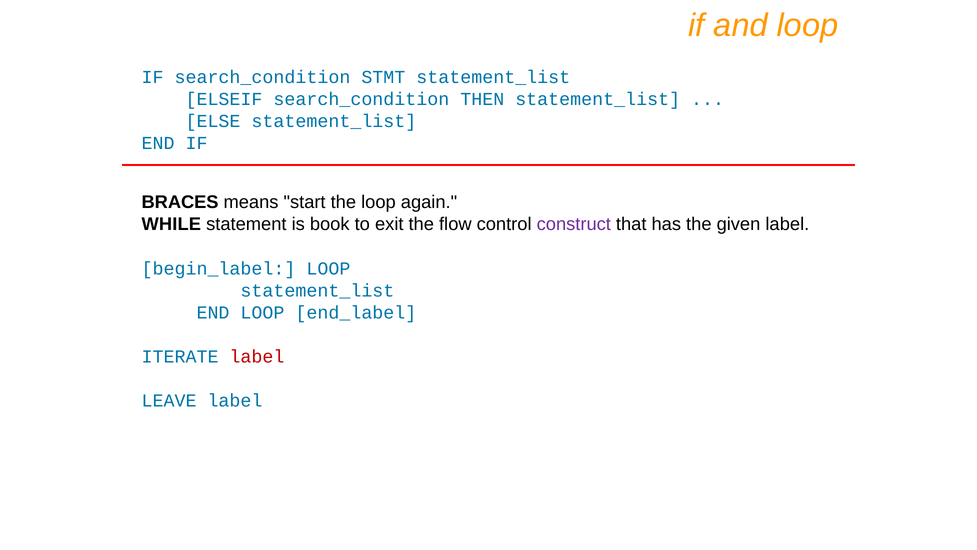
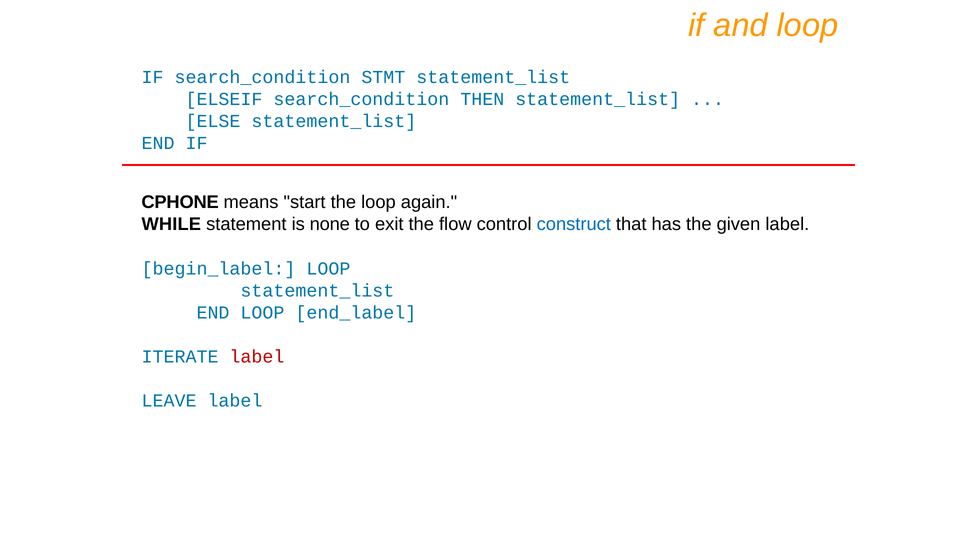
BRACES: BRACES -> CPHONE
book: book -> none
construct colour: purple -> blue
